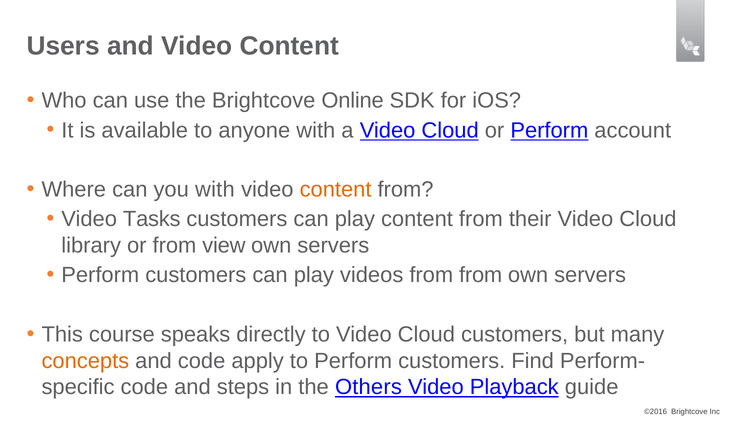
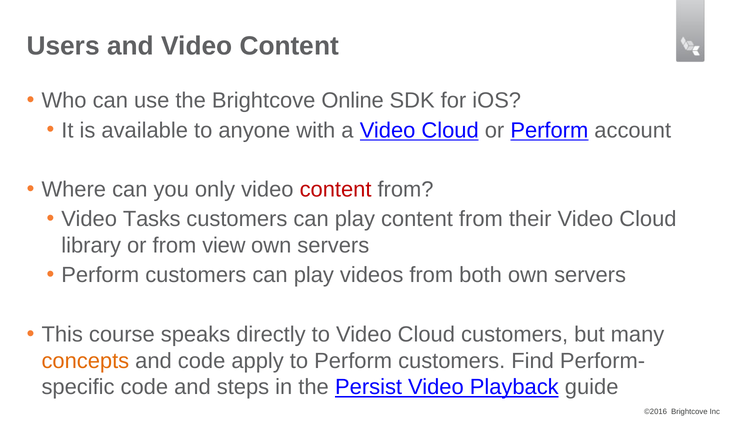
you with: with -> only
content at (336, 189) colour: orange -> red
from from: from -> both
Others: Others -> Persist
